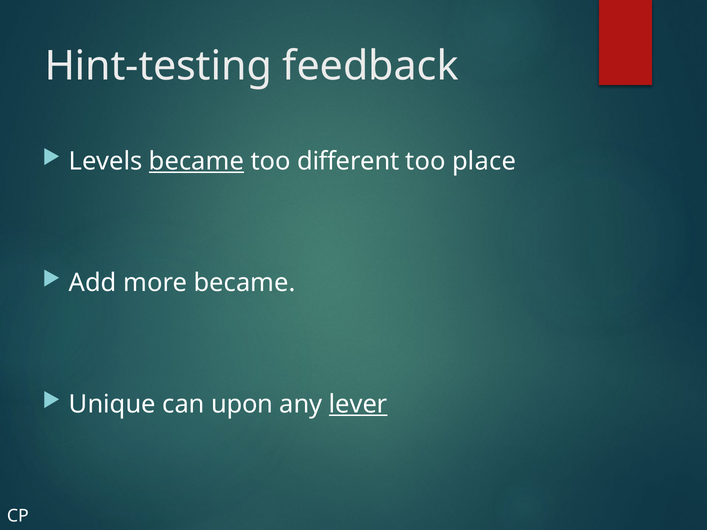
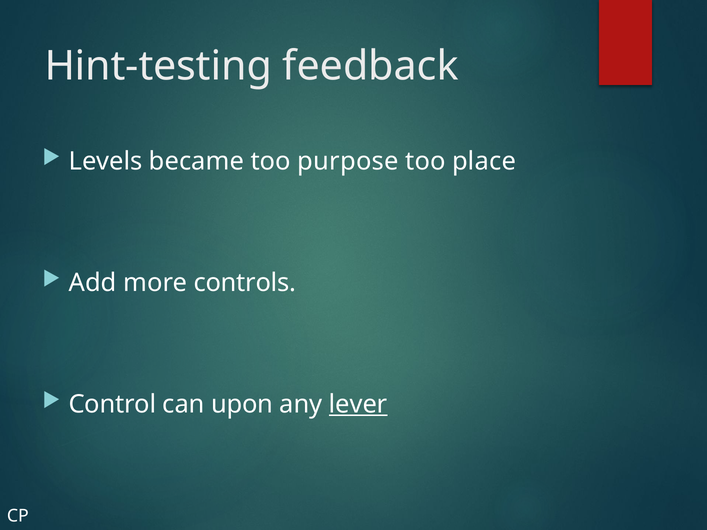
became at (196, 161) underline: present -> none
different: different -> purpose
more became: became -> controls
Unique: Unique -> Control
